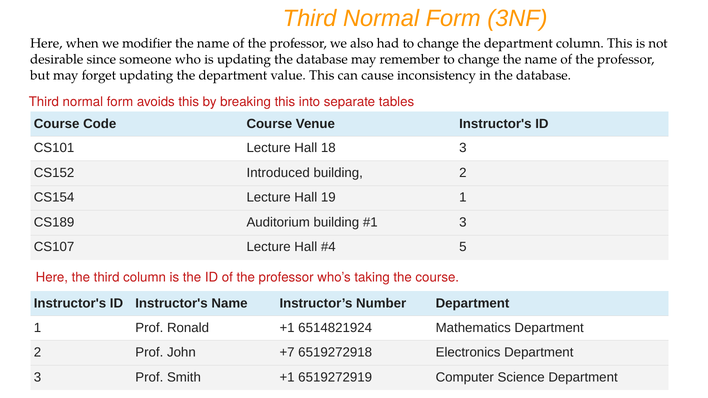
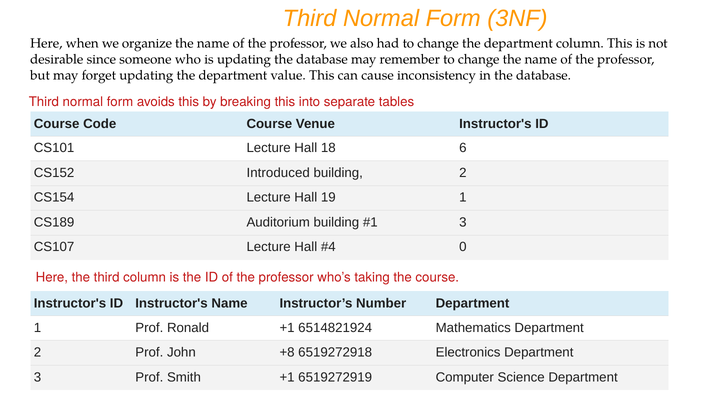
modifier: modifier -> organize
18 3: 3 -> 6
5: 5 -> 0
+7: +7 -> +8
